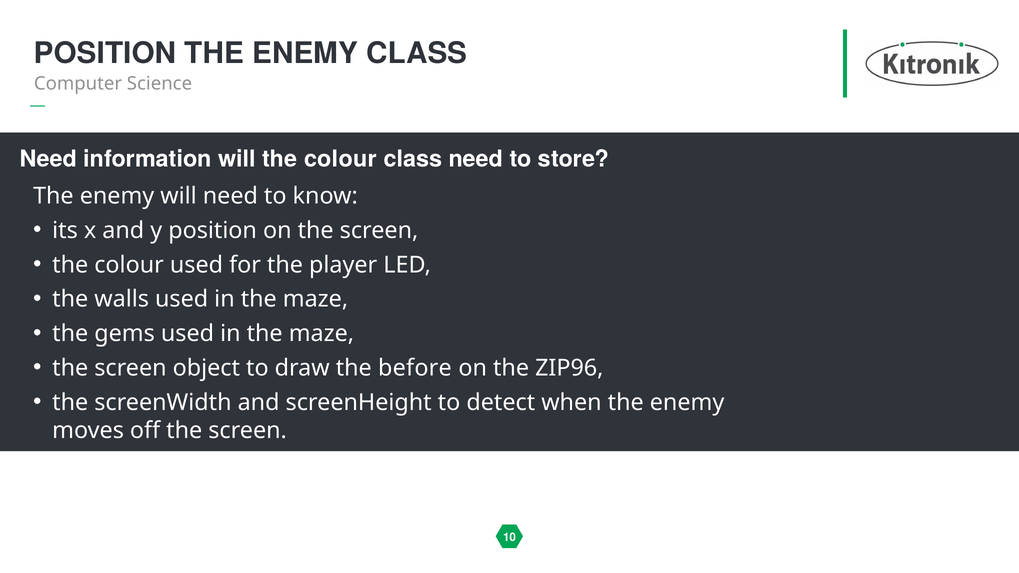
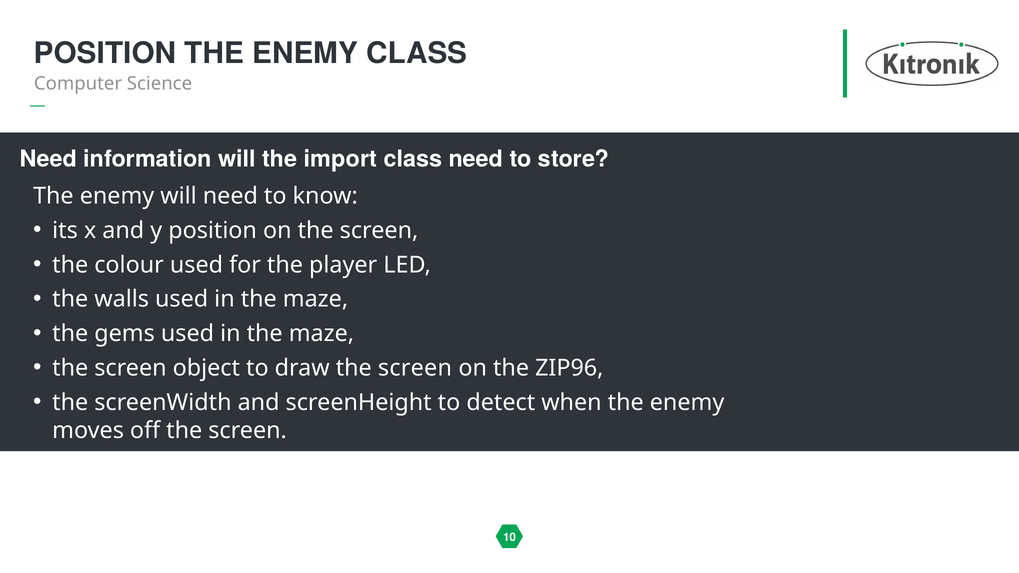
will the colour: colour -> import
draw the before: before -> screen
